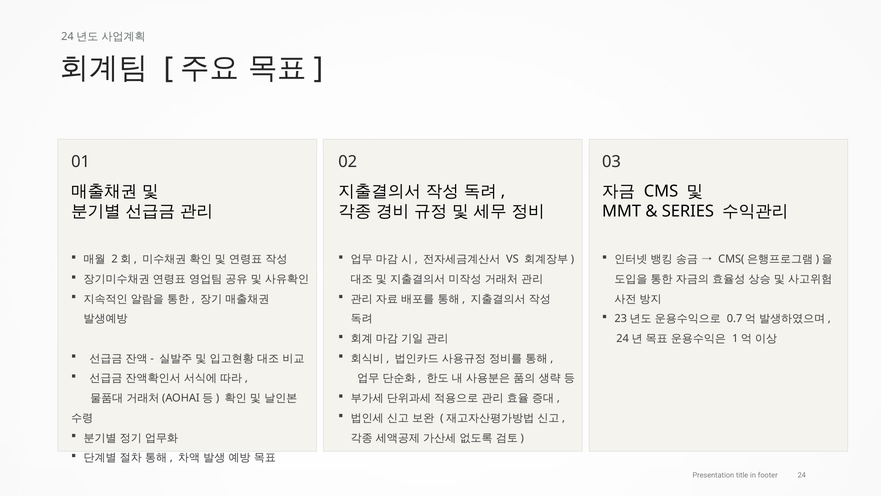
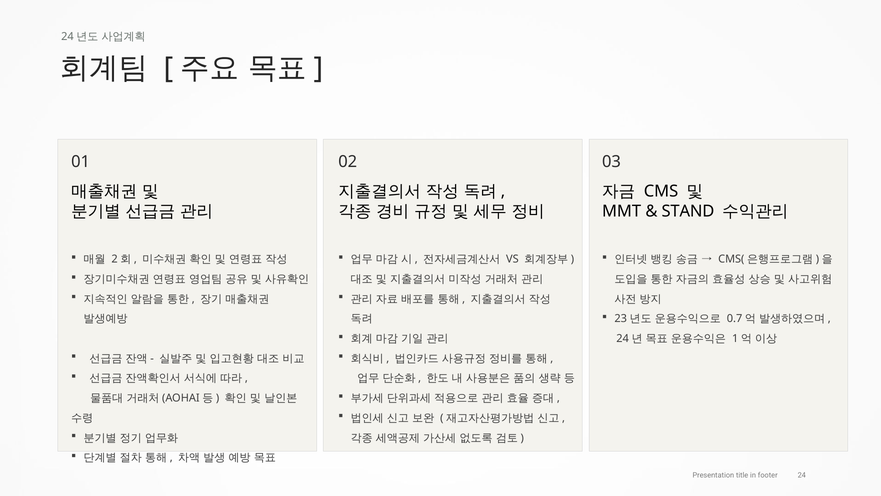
SERIES: SERIES -> STAND
